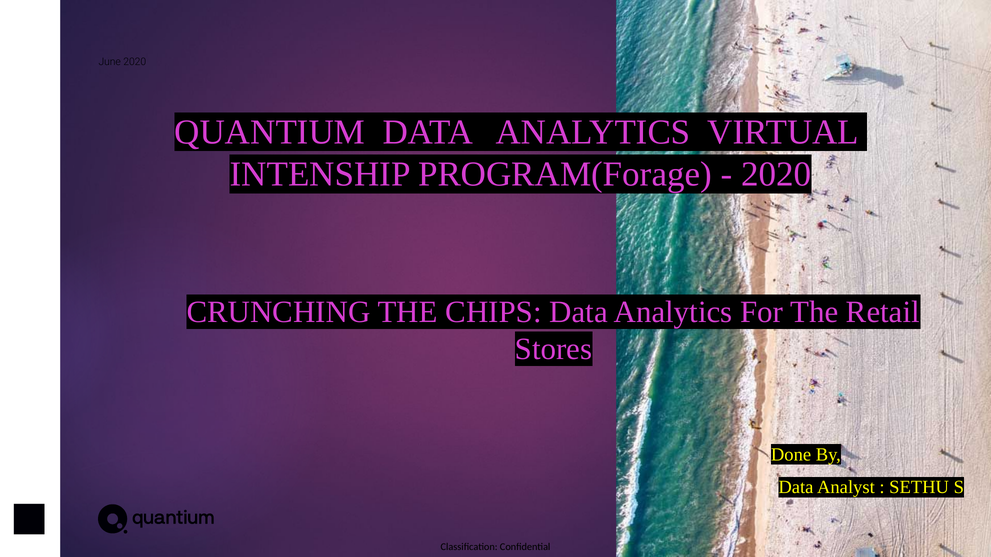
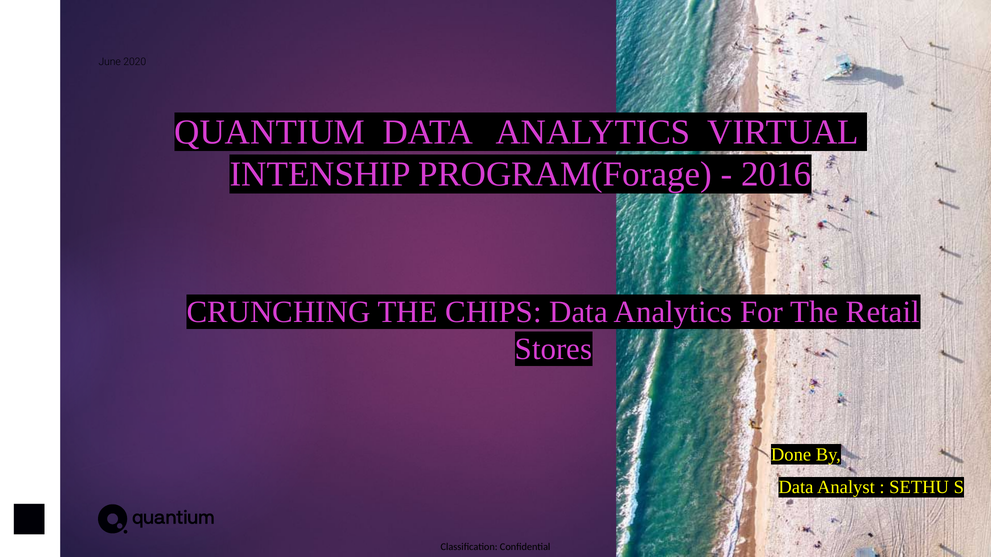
2020 at (776, 174): 2020 -> 2016
